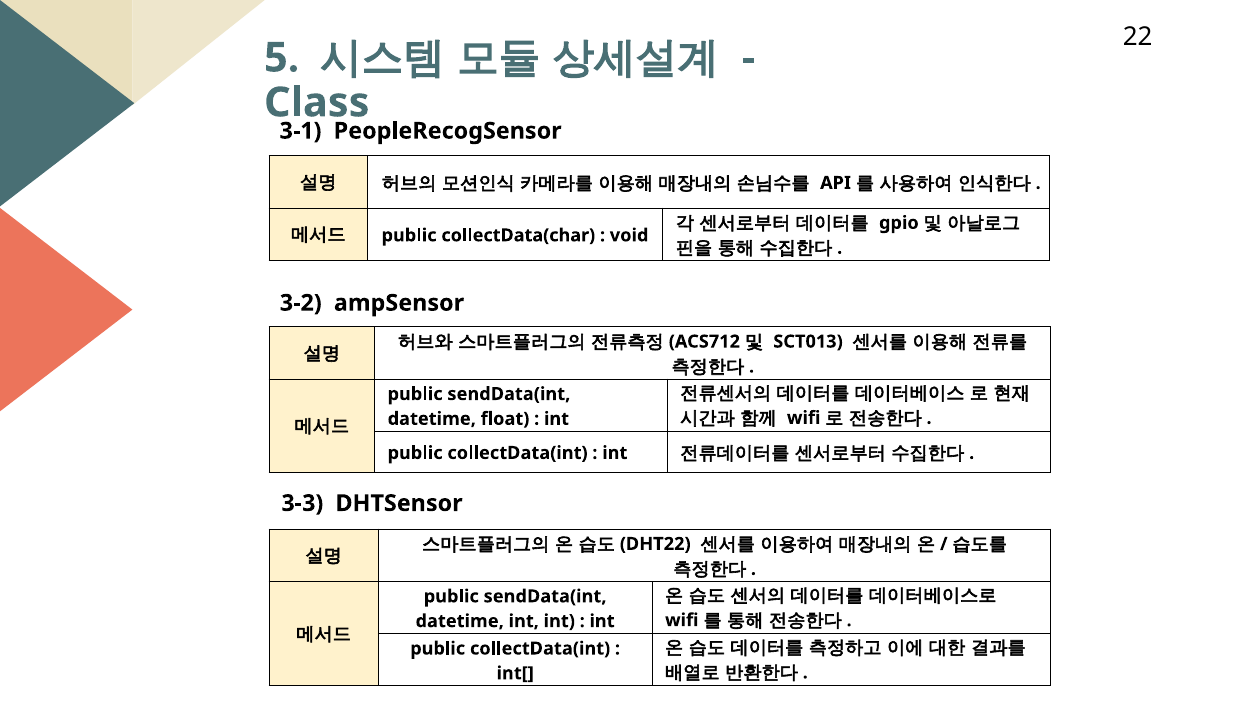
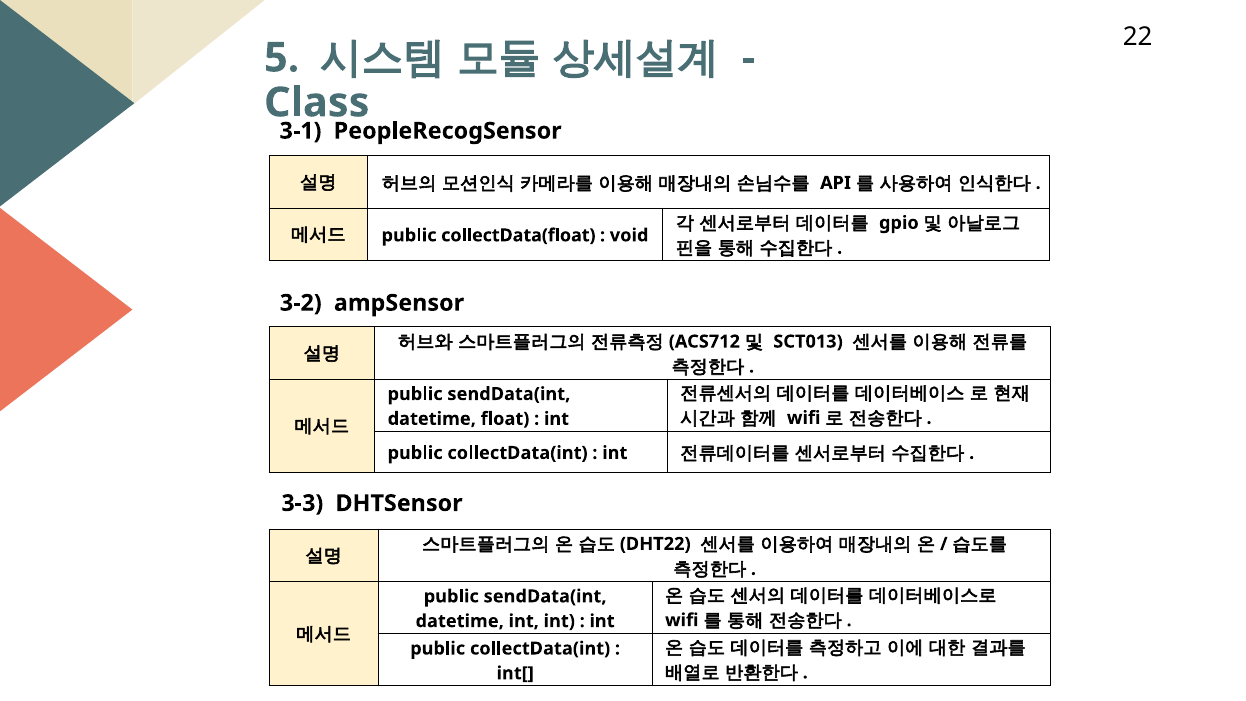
collectData(char: collectData(char -> collectData(float
